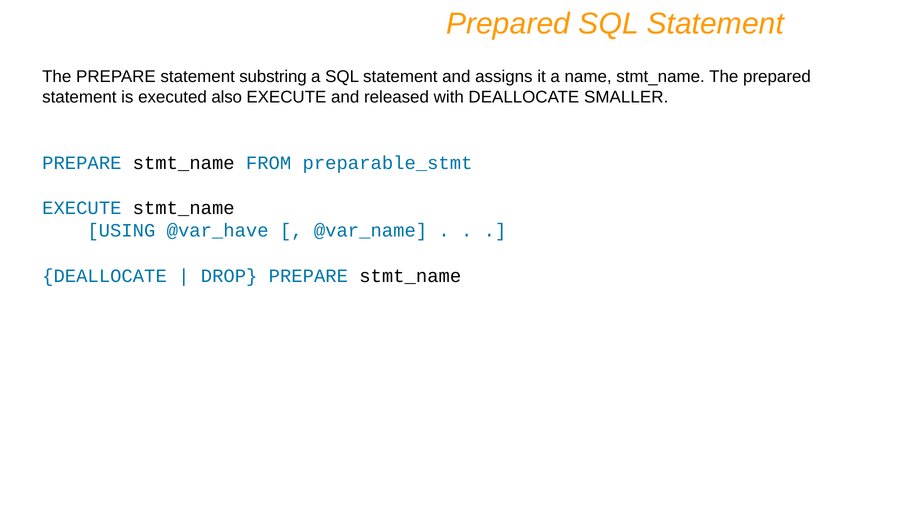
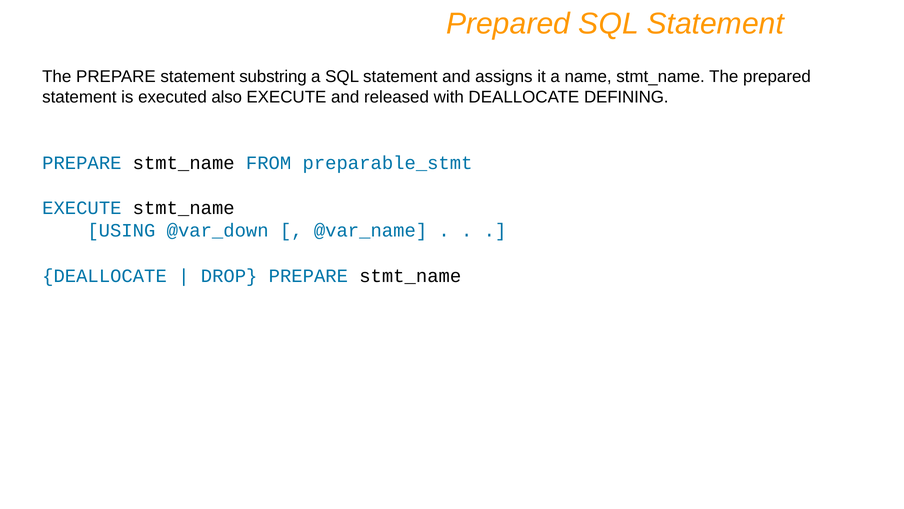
SMALLER: SMALLER -> DEFINING
@var_have: @var_have -> @var_down
